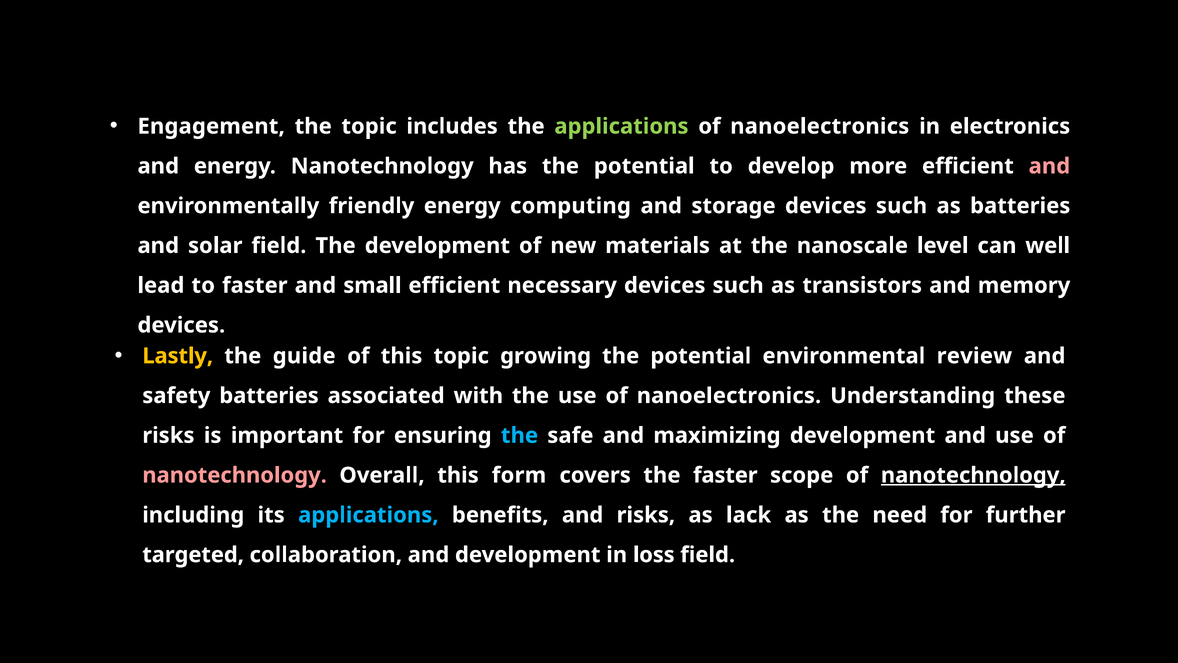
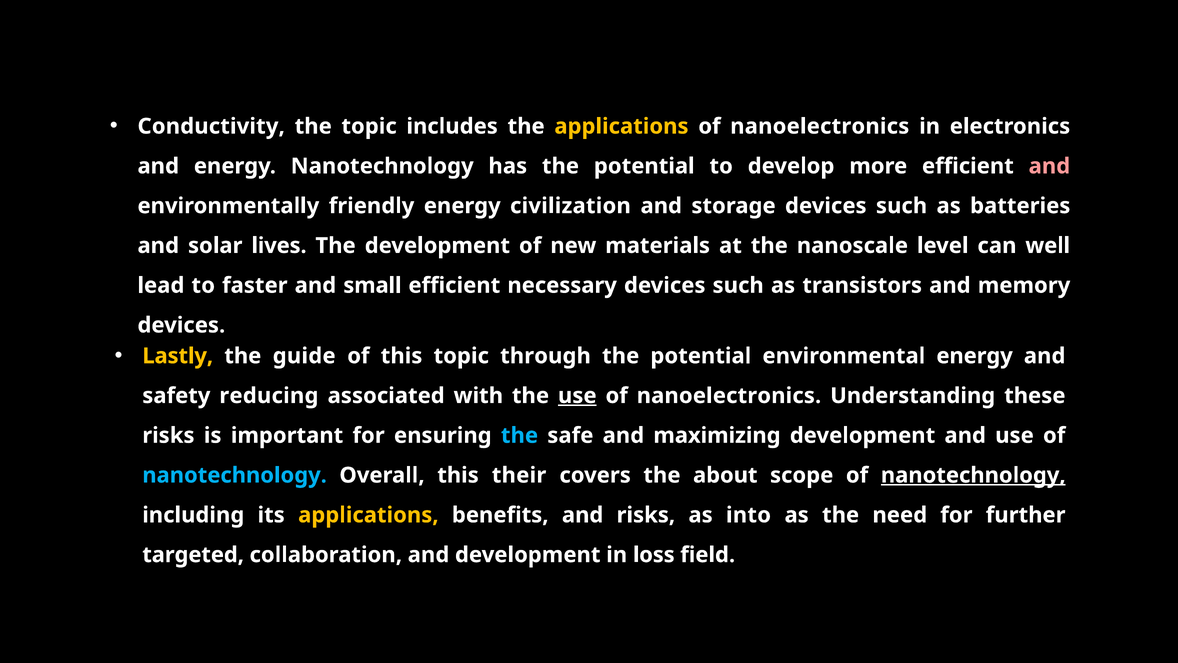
Engagement: Engagement -> Conductivity
applications at (621, 126) colour: light green -> yellow
computing: computing -> civilization
solar field: field -> lives
growing: growing -> through
environmental review: review -> energy
safety batteries: batteries -> reducing
use at (577, 396) underline: none -> present
nanotechnology at (235, 475) colour: pink -> light blue
form: form -> their
the faster: faster -> about
applications at (368, 515) colour: light blue -> yellow
lack: lack -> into
